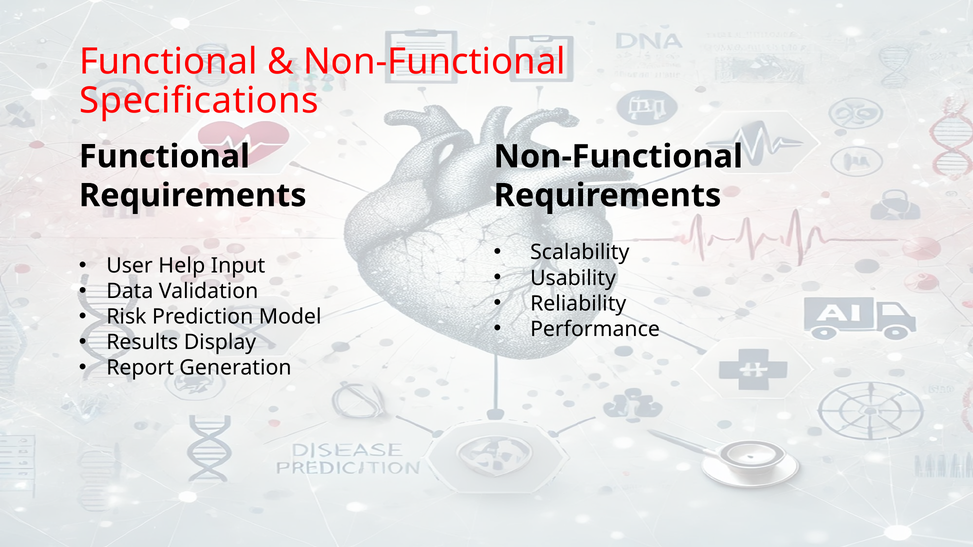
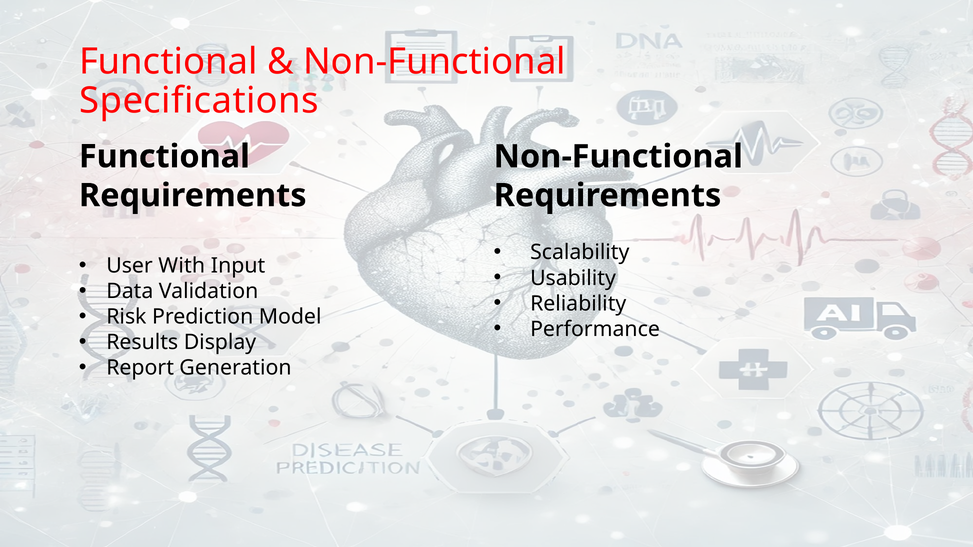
Help: Help -> With
